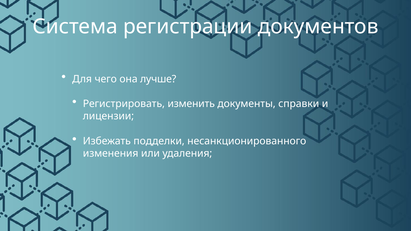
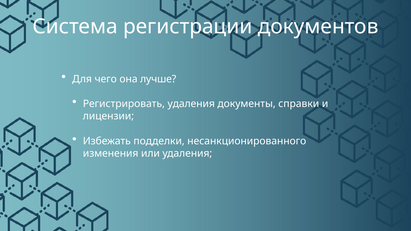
Регистрировать изменить: изменить -> удаления
